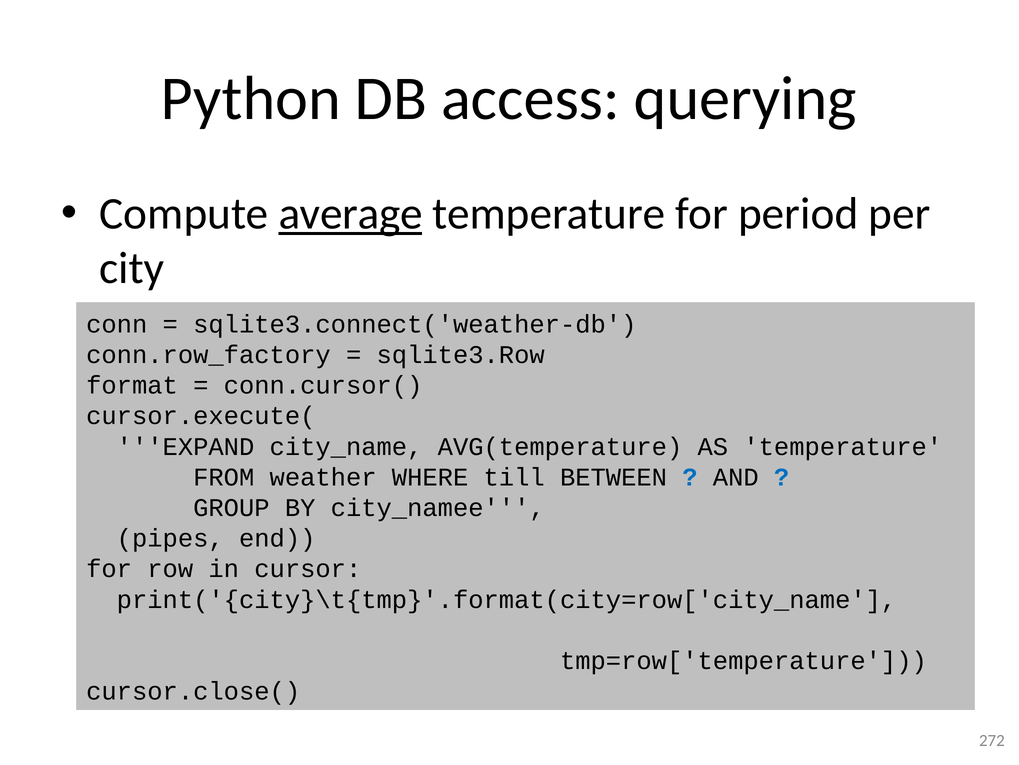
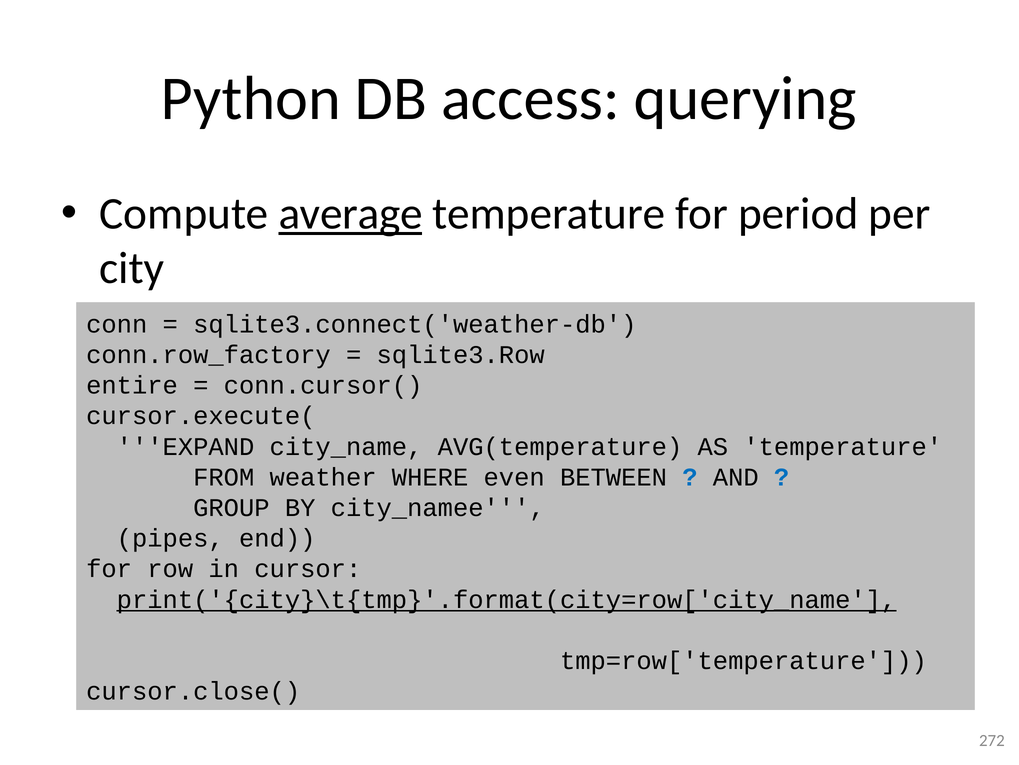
format: format -> entire
till: till -> even
print('{city}\t{tmp}'.format(city=row['city_name underline: none -> present
